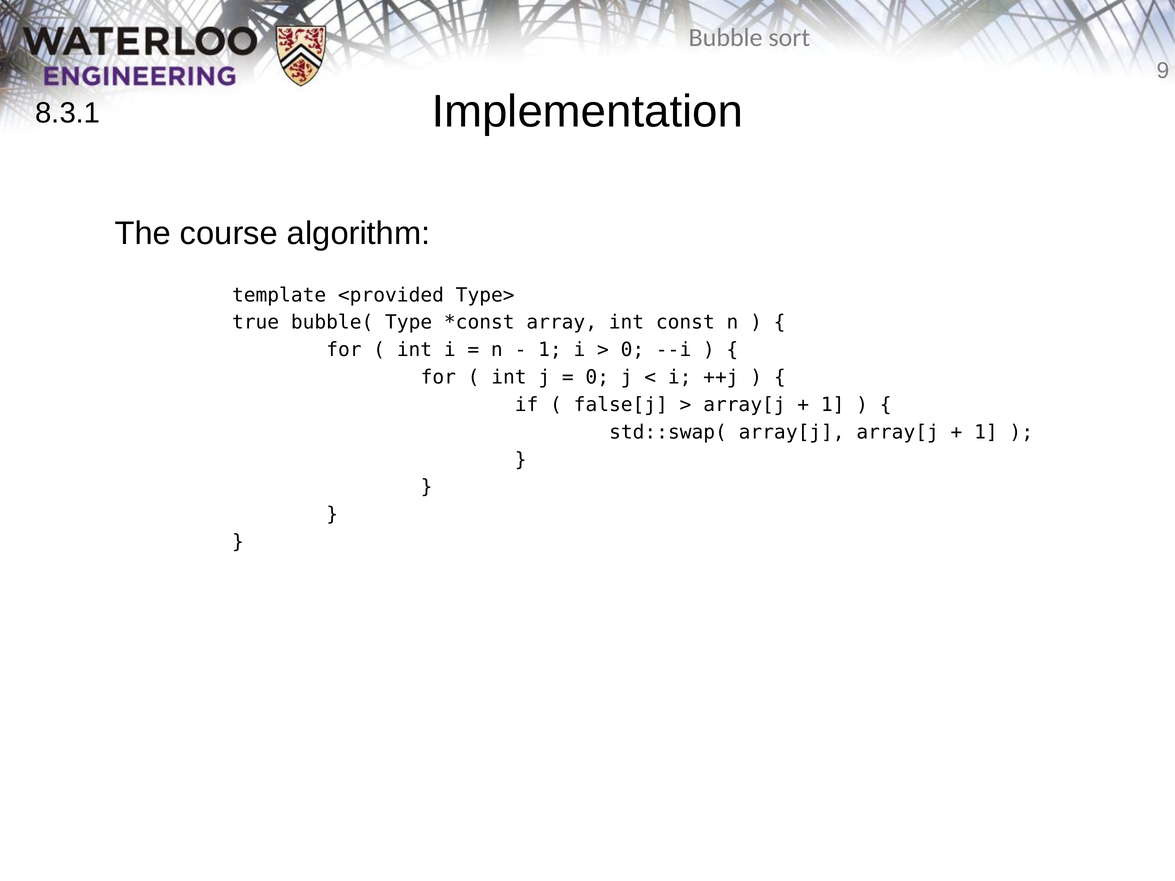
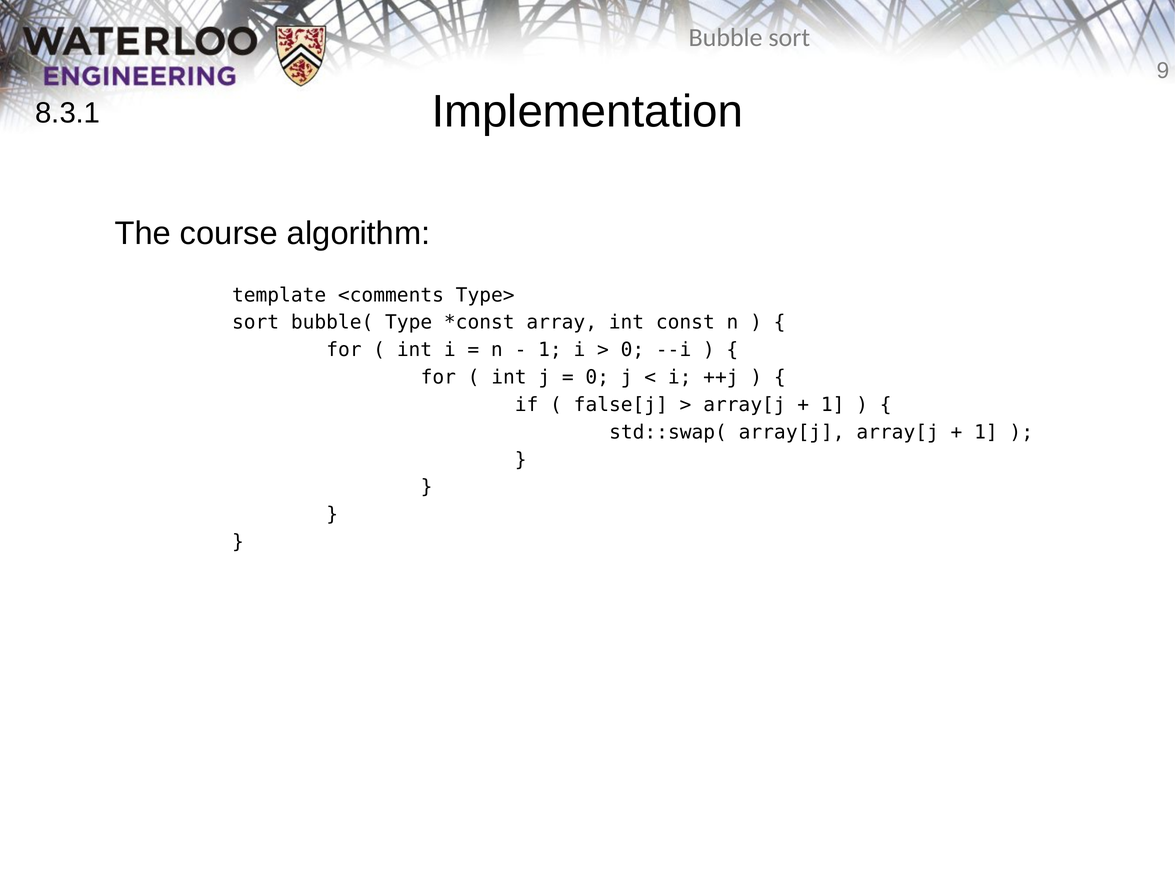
<provided: <provided -> <comments
true at (256, 323): true -> sort
